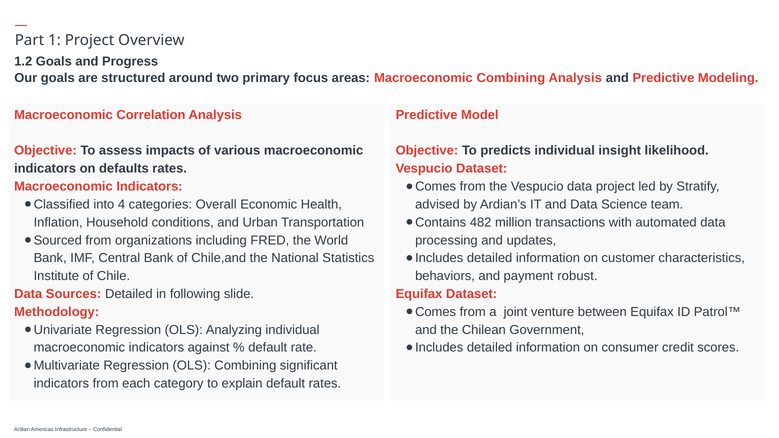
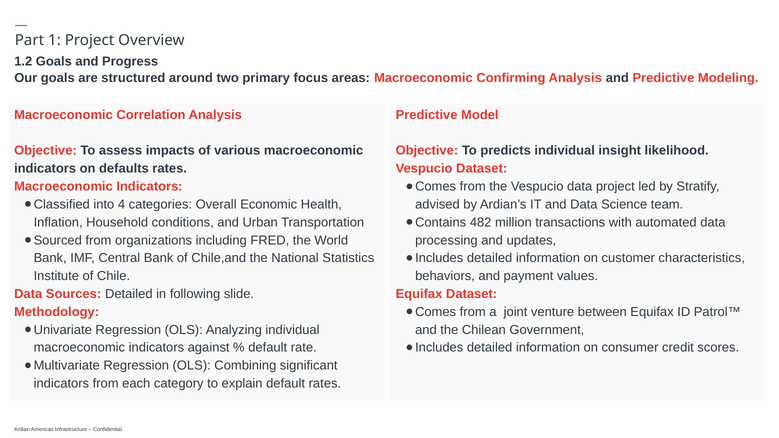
Macroeconomic Combining: Combining -> Confirming
robust: robust -> values
